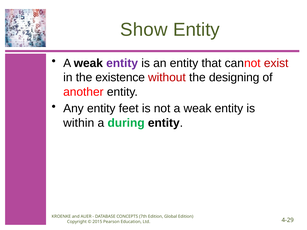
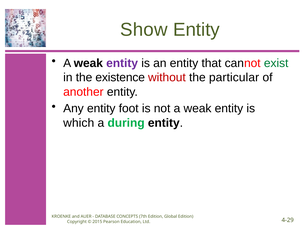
exist colour: red -> green
designing: designing -> particular
feet: feet -> foot
within: within -> which
